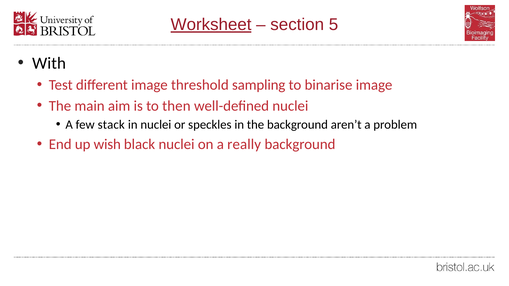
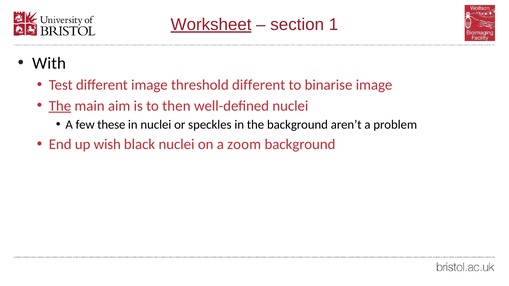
5: 5 -> 1
threshold sampling: sampling -> different
The at (60, 106) underline: none -> present
stack: stack -> these
really: really -> zoom
